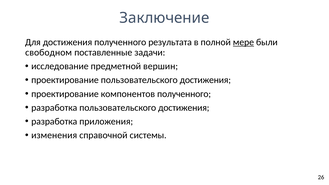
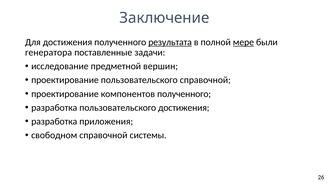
результата underline: none -> present
свободном: свободном -> генератора
проектирование пользовательского достижения: достижения -> справочной
изменения: изменения -> свободном
